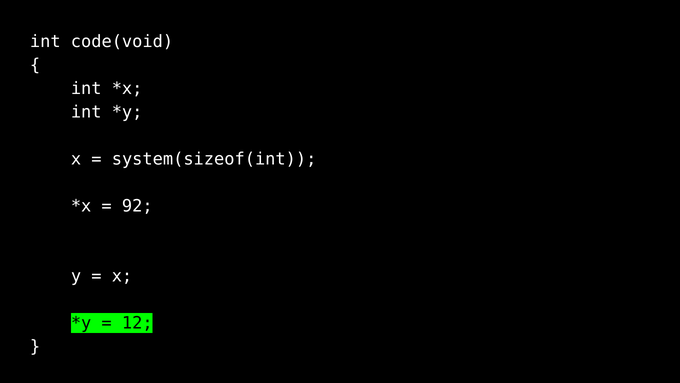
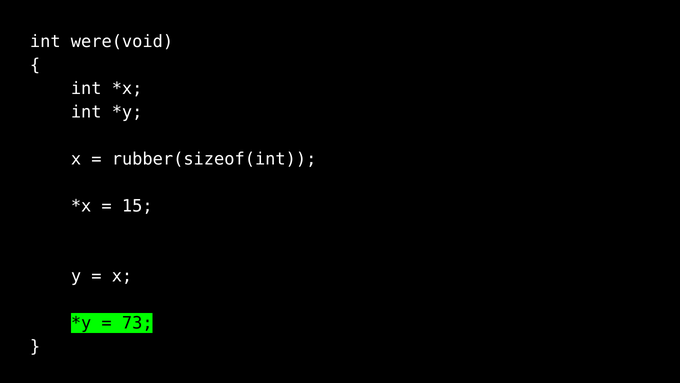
code(void: code(void -> were(void
system(sizeof(int: system(sizeof(int -> rubber(sizeof(int
92: 92 -> 15
12: 12 -> 73
